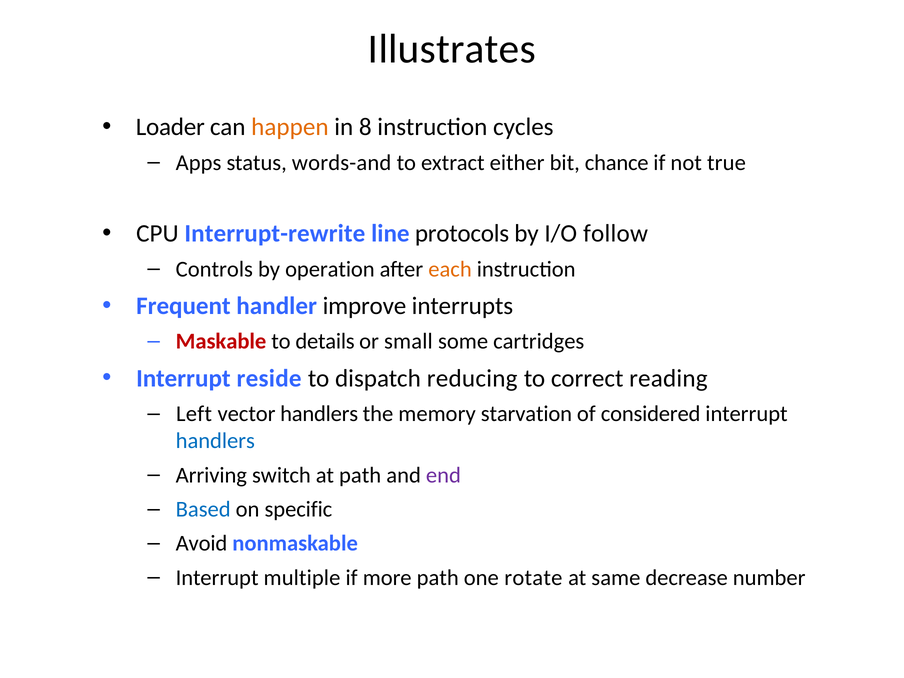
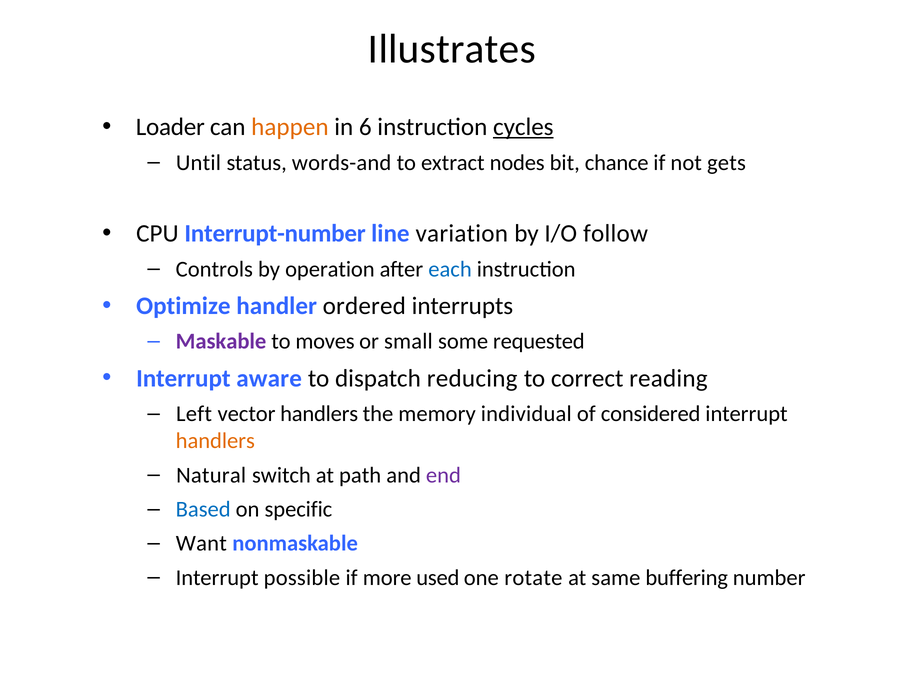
8: 8 -> 6
cycles underline: none -> present
Apps: Apps -> Until
either: either -> nodes
true: true -> gets
Interrupt-rewrite: Interrupt-rewrite -> Interrupt-number
protocols: protocols -> variation
each colour: orange -> blue
Frequent: Frequent -> Optimize
improve: improve -> ordered
Maskable colour: red -> purple
details: details -> moves
cartridges: cartridges -> requested
reside: reside -> aware
starvation: starvation -> individual
handlers at (215, 441) colour: blue -> orange
Arriving: Arriving -> Natural
Avoid: Avoid -> Want
multiple: multiple -> possible
more path: path -> used
decrease: decrease -> buffering
